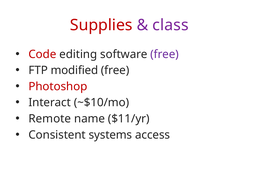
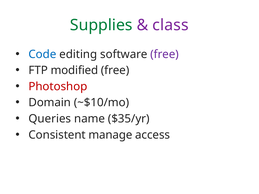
Supplies colour: red -> green
Code colour: red -> blue
Interact: Interact -> Domain
Remote: Remote -> Queries
$11/yr: $11/yr -> $35/yr
systems: systems -> manage
